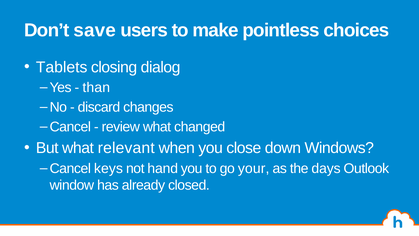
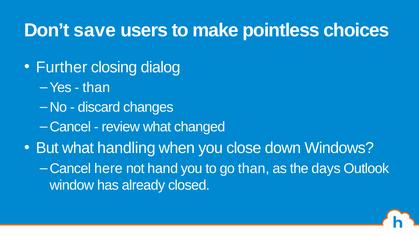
Tablets: Tablets -> Further
relevant: relevant -> handling
keys: keys -> here
go your: your -> than
